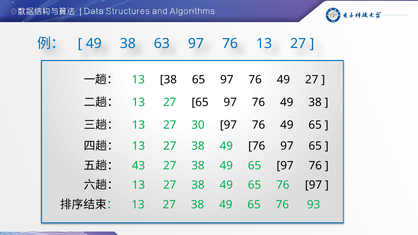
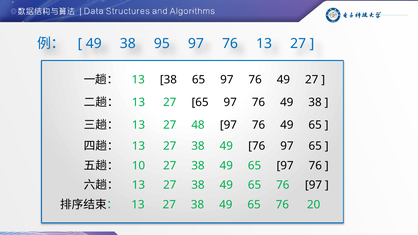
63: 63 -> 95
30: 30 -> 48
43: 43 -> 10
93: 93 -> 20
